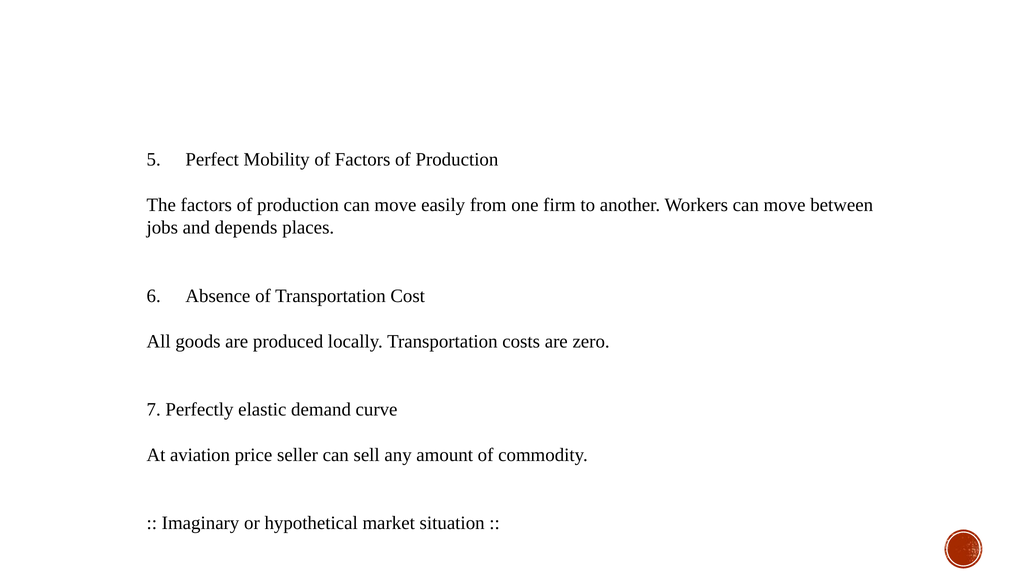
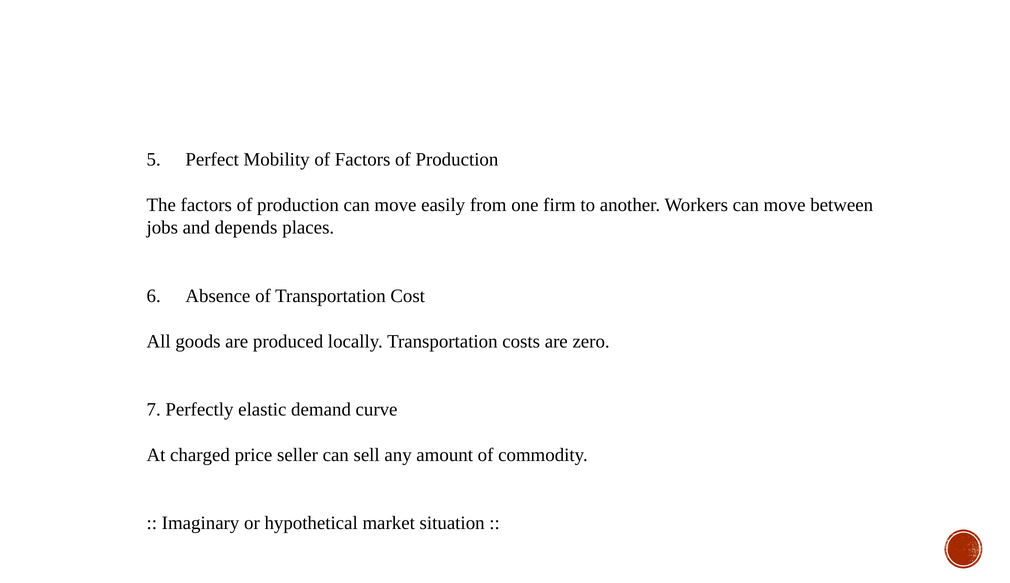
aviation: aviation -> charged
